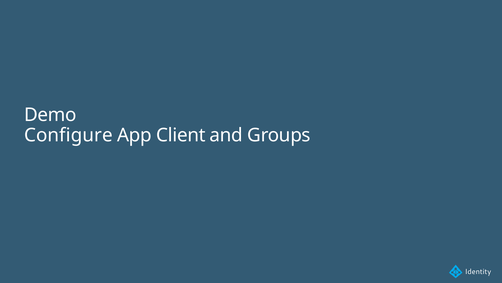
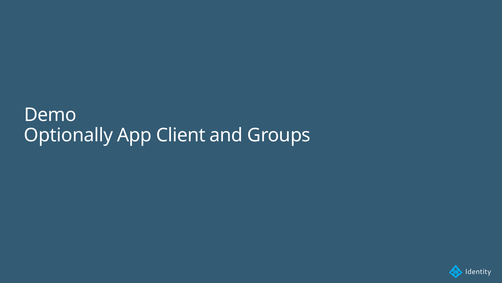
Configure: Configure -> Optionally
